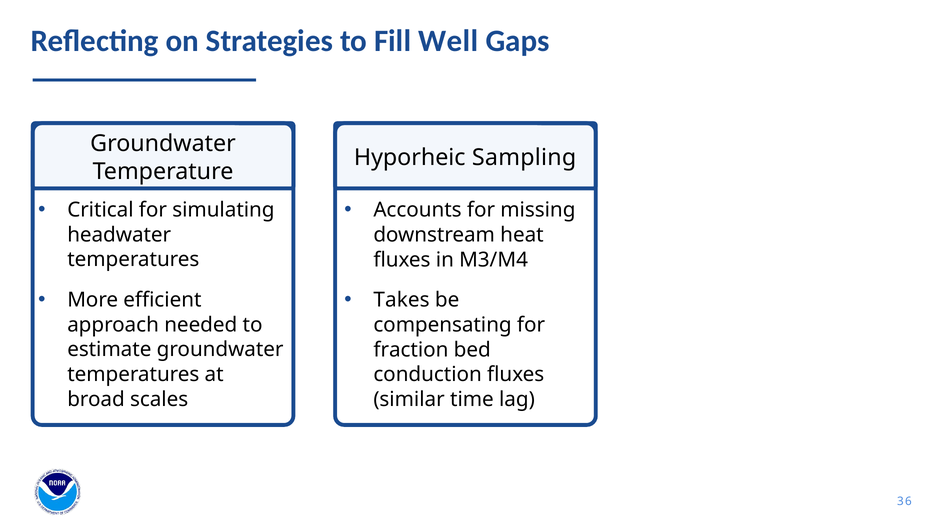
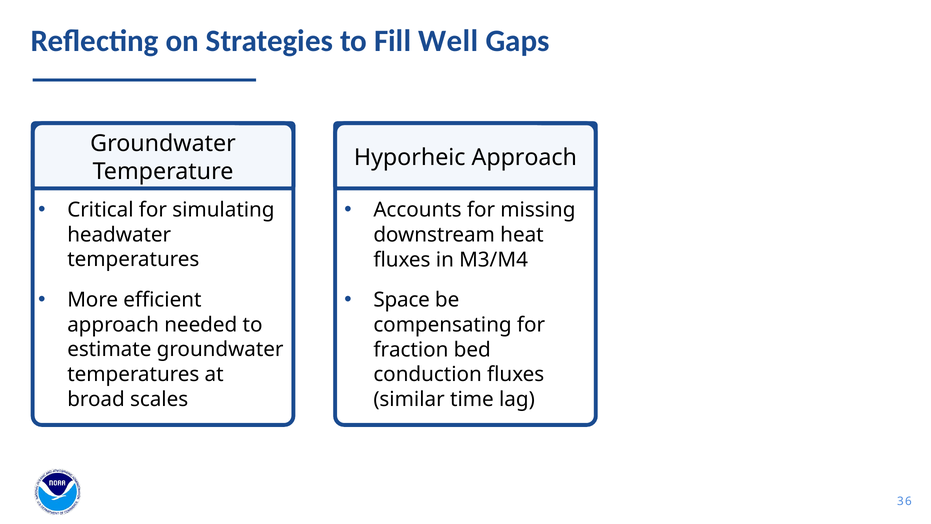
Hyporheic Sampling: Sampling -> Approach
Takes: Takes -> Space
